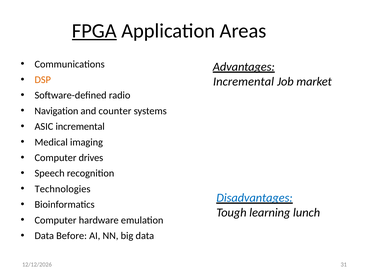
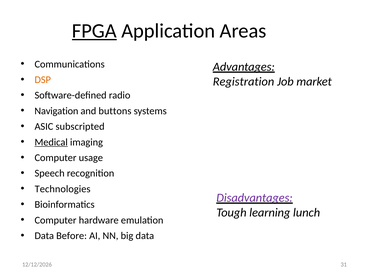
Incremental at (244, 82): Incremental -> Registration
counter: counter -> buttons
ASIC incremental: incremental -> subscripted
Medical underline: none -> present
drives: drives -> usage
Disadvantages colour: blue -> purple
